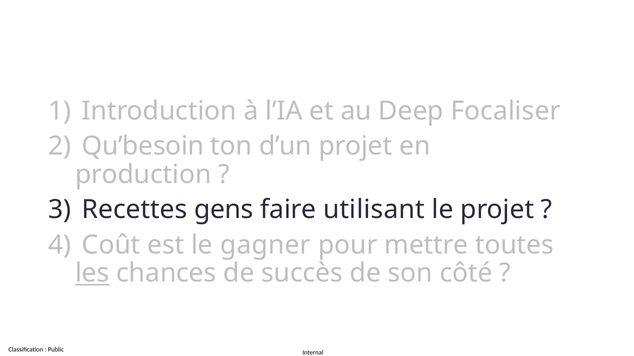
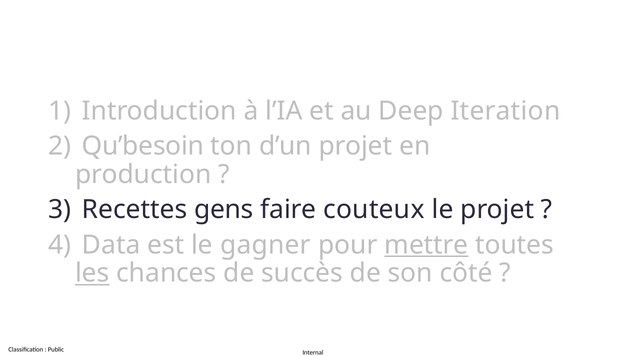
Focaliser: Focaliser -> Iteration
utilisant: utilisant -> couteux
Coût: Coût -> Data
mettre underline: none -> present
